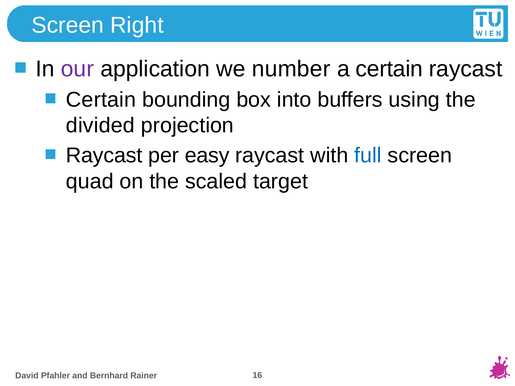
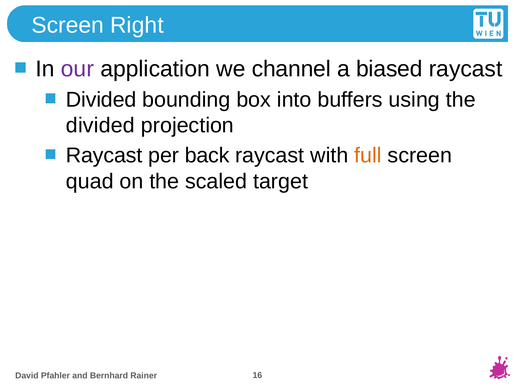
number: number -> channel
a certain: certain -> biased
Certain at (101, 100): Certain -> Divided
easy: easy -> back
full colour: blue -> orange
